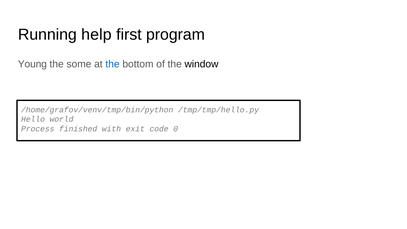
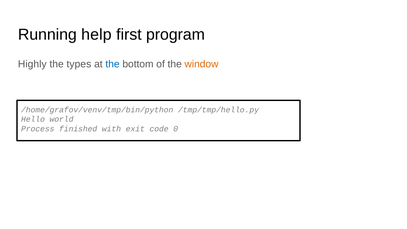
Young: Young -> Highly
some: some -> types
window colour: black -> orange
